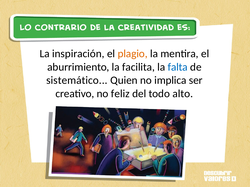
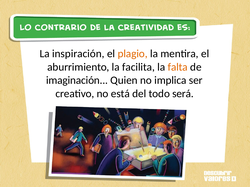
falta colour: blue -> orange
sistemático: sistemático -> imaginación
feliz: feliz -> está
alto: alto -> será
